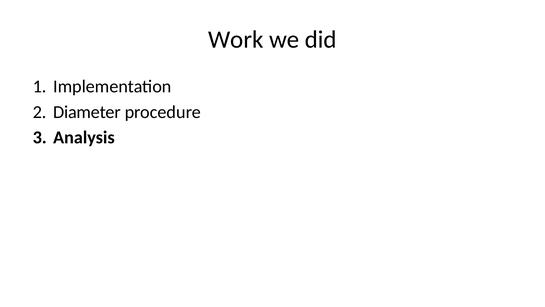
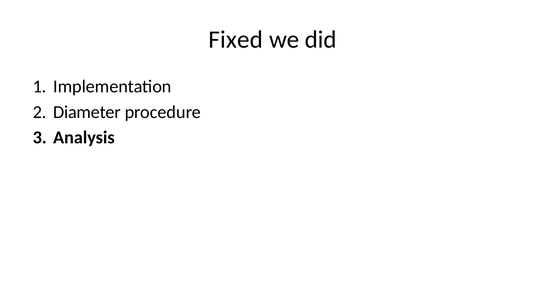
Work: Work -> Fixed
